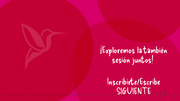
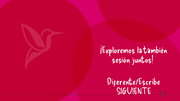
Inscribirte/Escribe: Inscribirte/Escribe -> Diferente/Escribe
